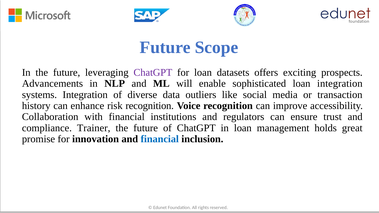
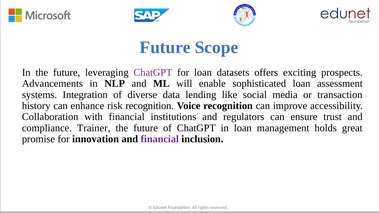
loan integration: integration -> assessment
outliers: outliers -> lending
financial at (160, 139) colour: blue -> purple
